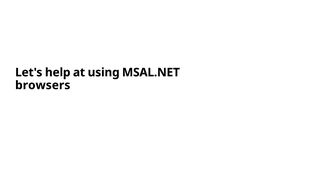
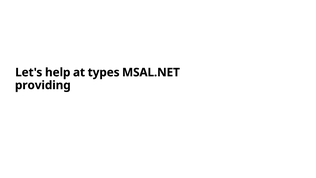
using: using -> types
browsers: browsers -> providing
